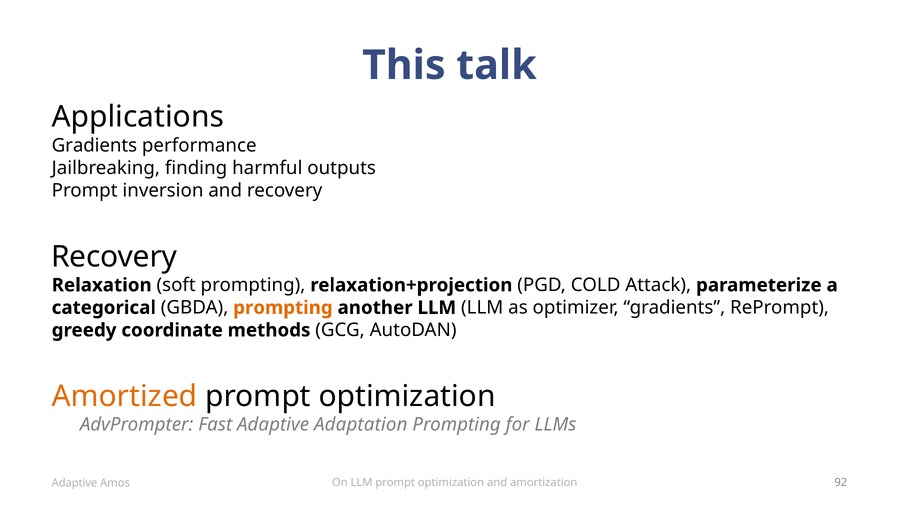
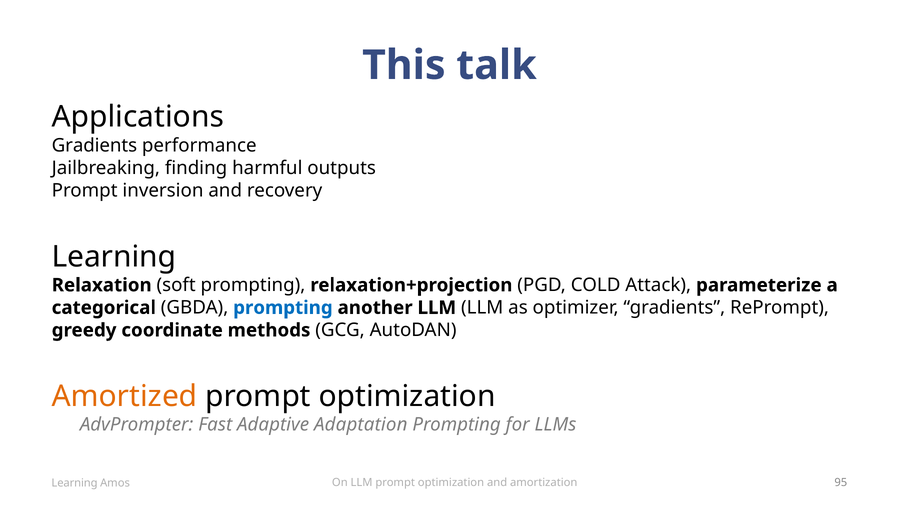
Recovery at (114, 257): Recovery -> Learning
prompting at (283, 307) colour: orange -> blue
92: 92 -> 95
Adaptive at (74, 483): Adaptive -> Learning
